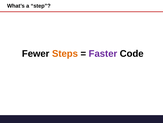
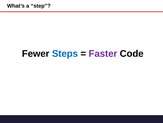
Steps colour: orange -> blue
